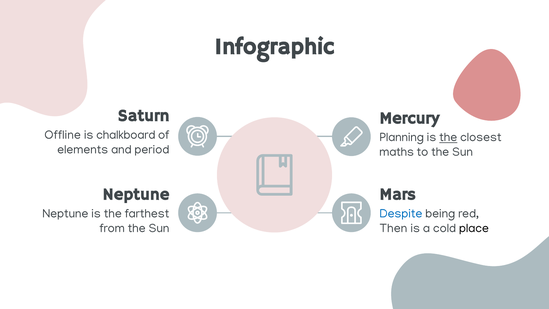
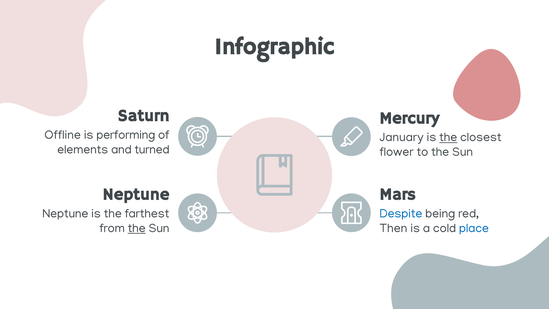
chalkboard: chalkboard -> performing
Planning: Planning -> January
period: period -> turned
maths: maths -> flower
the at (137, 228) underline: none -> present
place colour: black -> blue
